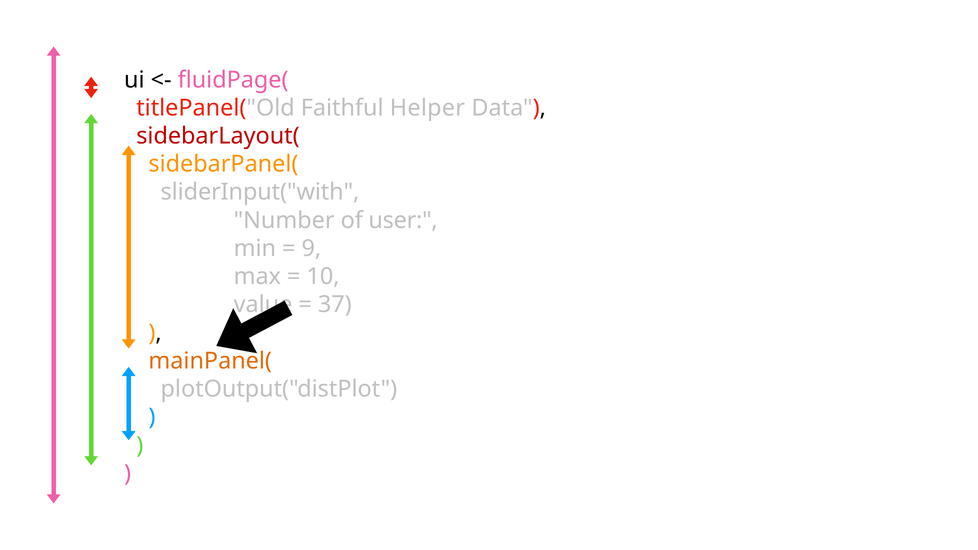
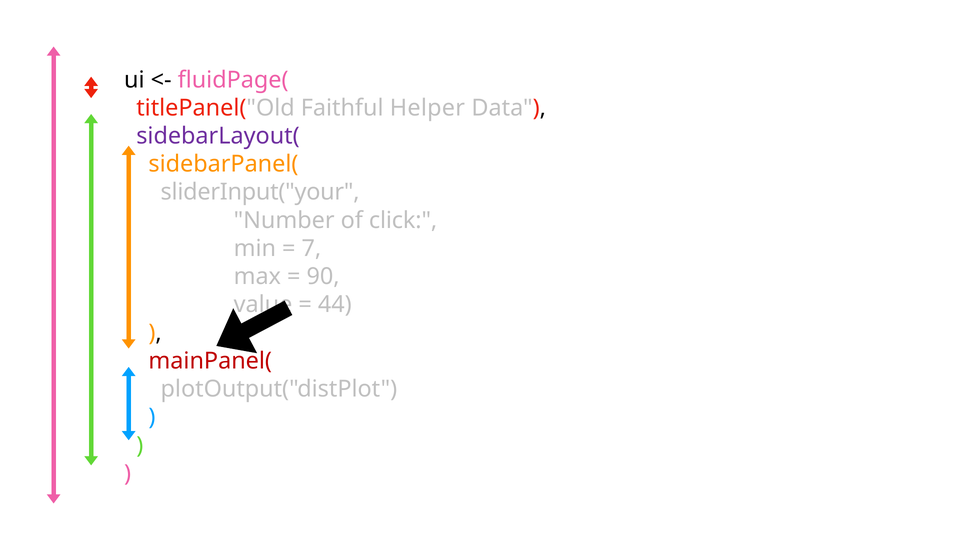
sidebarLayout( colour: red -> purple
sliderInput("with: sliderInput("with -> sliderInput("your
user: user -> click
9: 9 -> 7
10: 10 -> 90
37: 37 -> 44
mainPanel( colour: orange -> red
